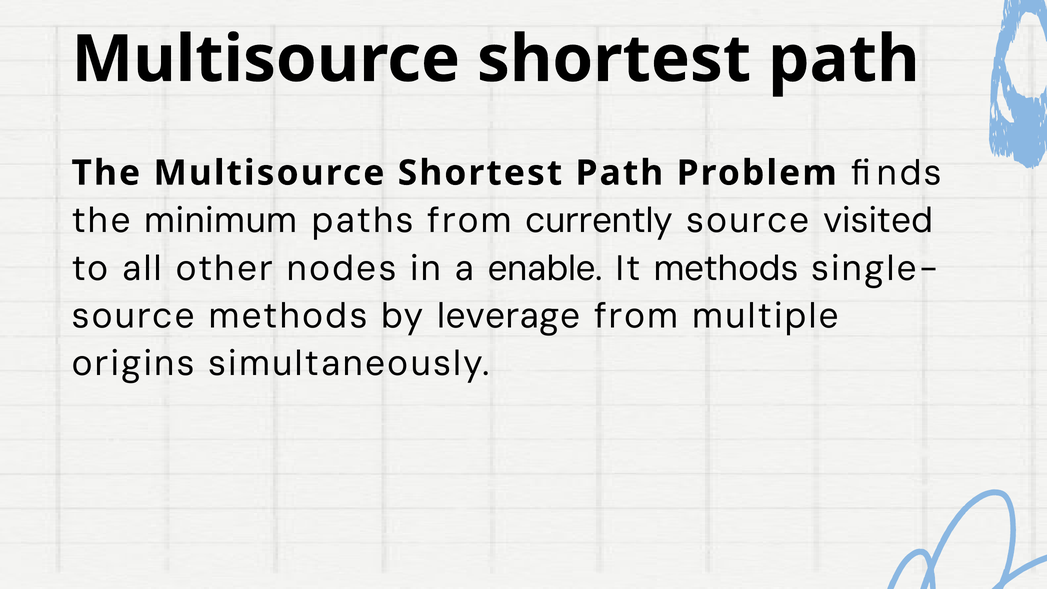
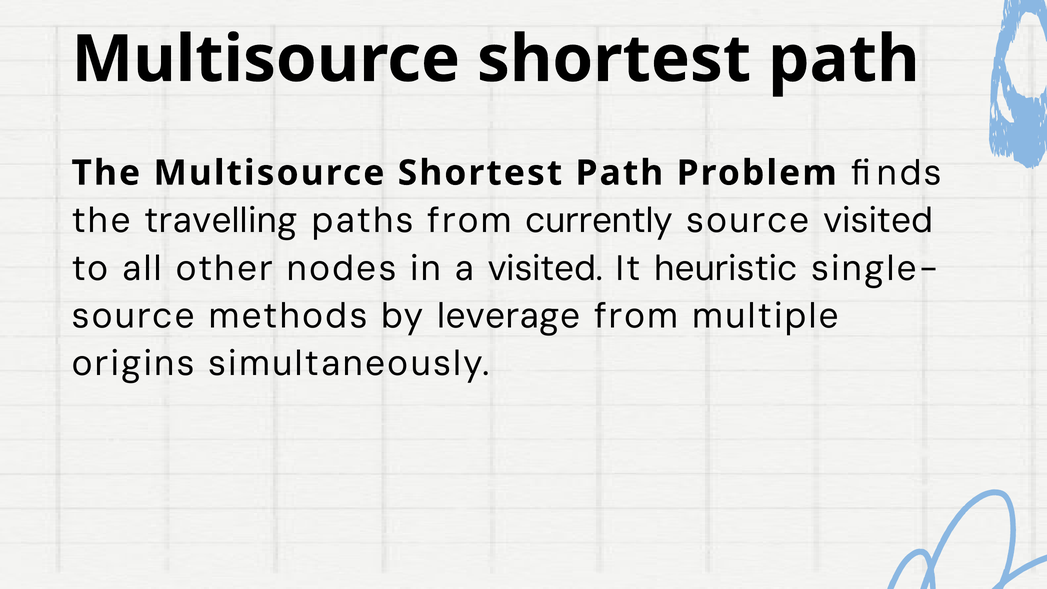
minimum: minimum -> travelling
a enable: enable -> visited
It methods: methods -> heuristic
